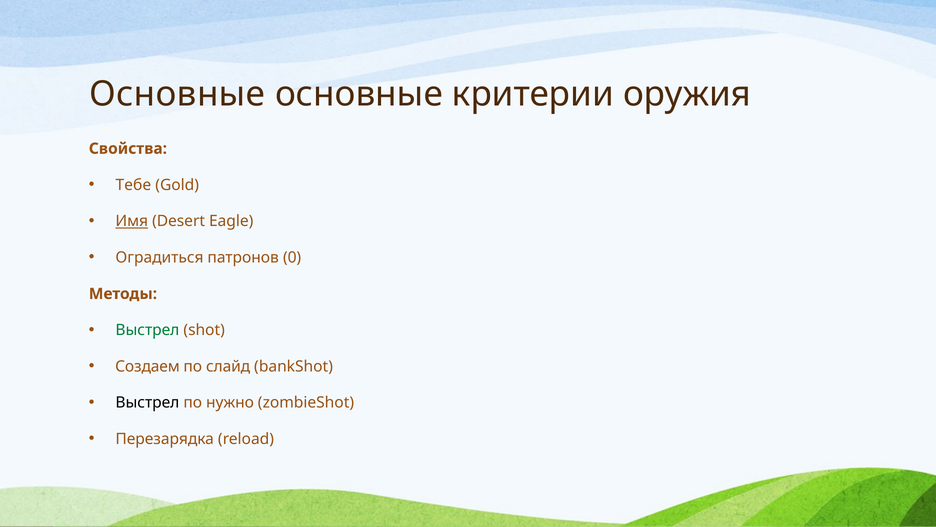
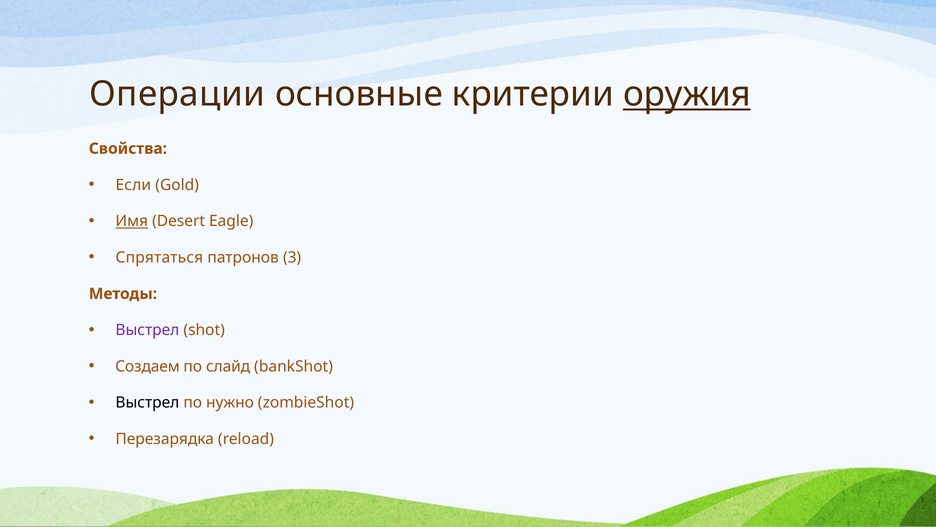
Основные at (177, 94): Основные -> Операции
оружия underline: none -> present
Тебе: Тебе -> Если
Оградиться: Оградиться -> Спрятаться
0: 0 -> 3
Выстрел at (147, 330) colour: green -> purple
